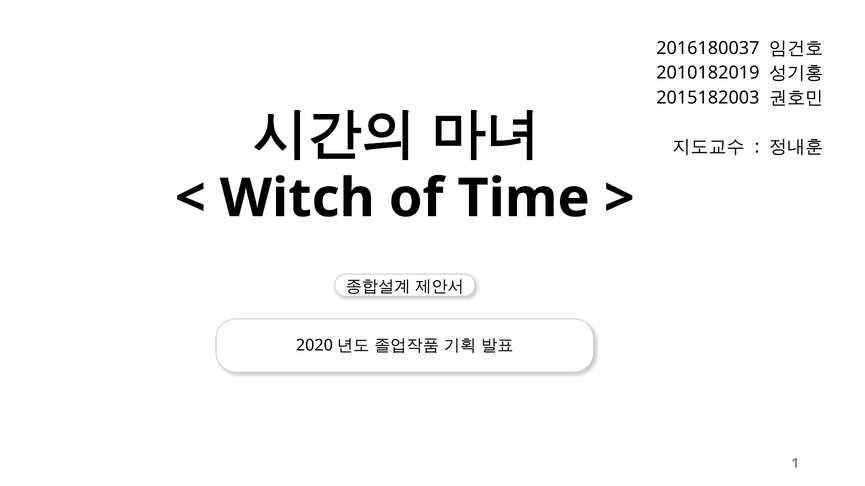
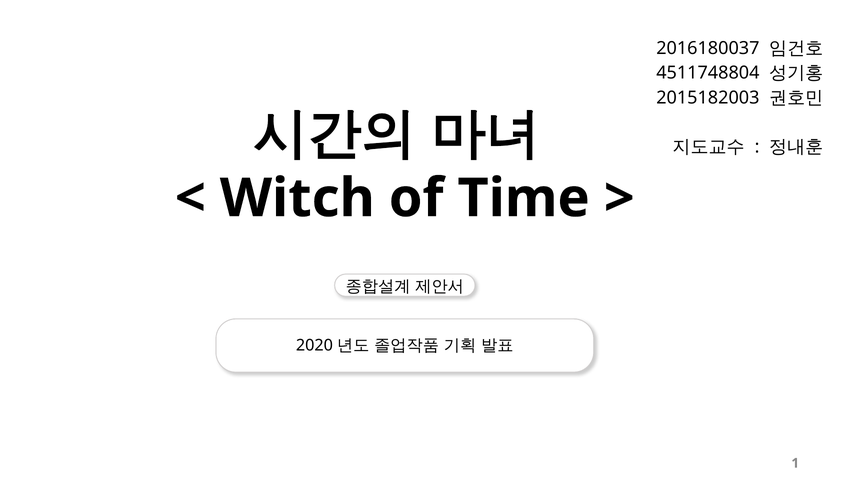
2010182019: 2010182019 -> 4511748804
